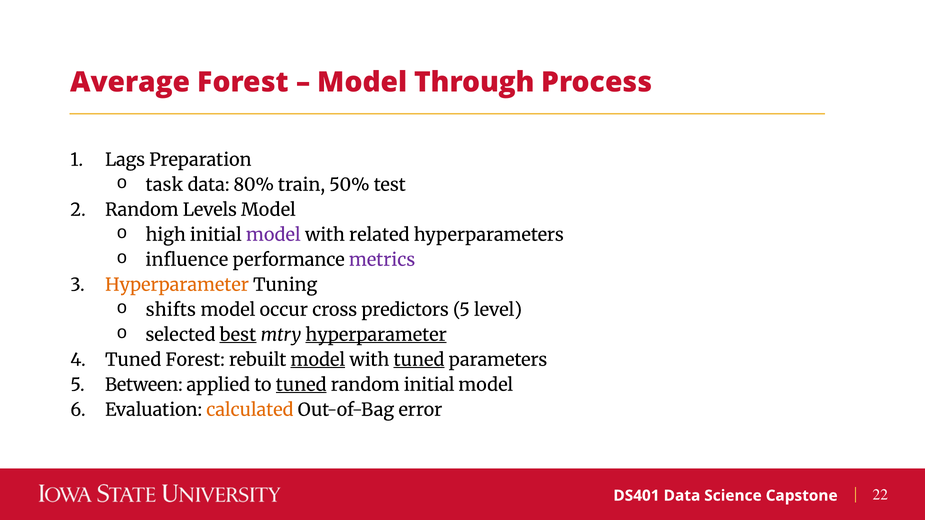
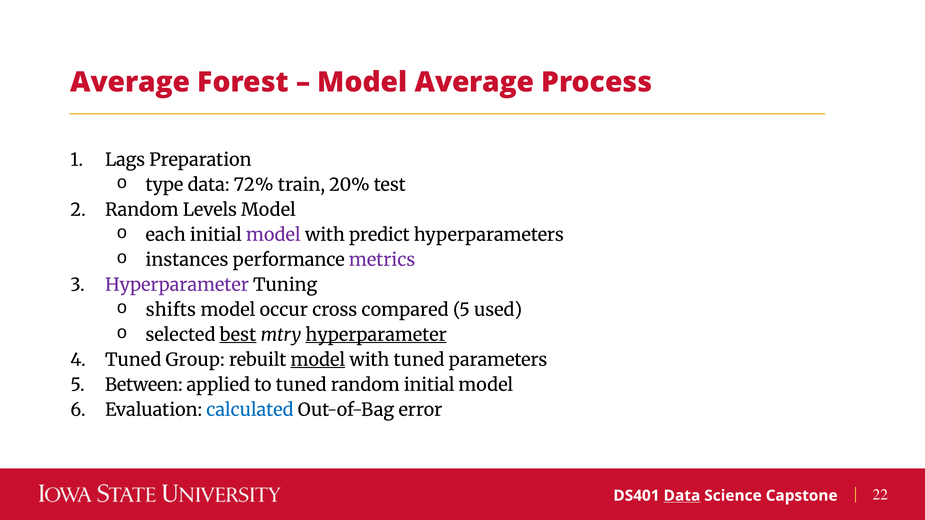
Model Through: Through -> Average
task: task -> type
80%: 80% -> 72%
50%: 50% -> 20%
high: high -> each
related: related -> predict
influence: influence -> instances
Hyperparameter at (177, 285) colour: orange -> purple
predictors: predictors -> compared
level: level -> used
Tuned Forest: Forest -> Group
tuned at (419, 360) underline: present -> none
tuned at (301, 385) underline: present -> none
calculated colour: orange -> blue
Data at (682, 496) underline: none -> present
